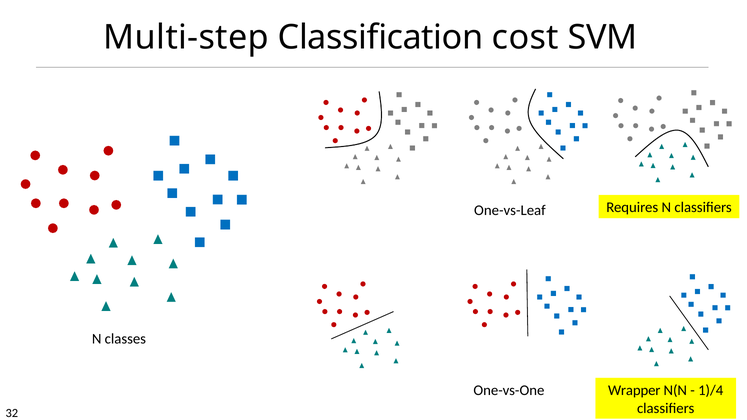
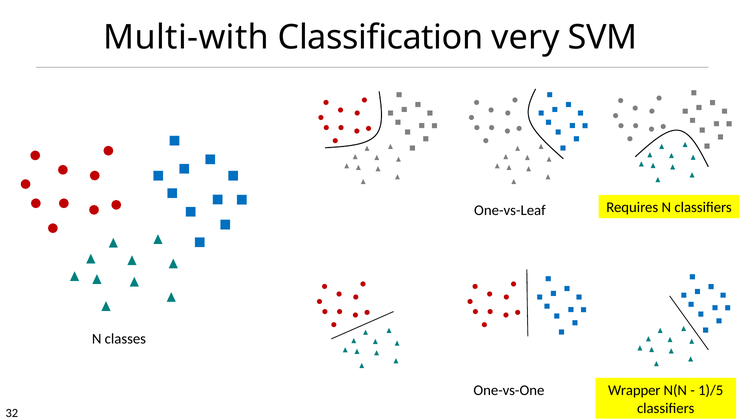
Multi-step: Multi-step -> Multi-with
cost: cost -> very
1)/4: 1)/4 -> 1)/5
